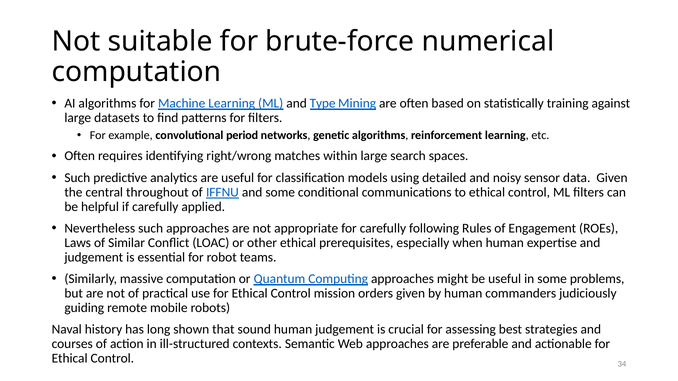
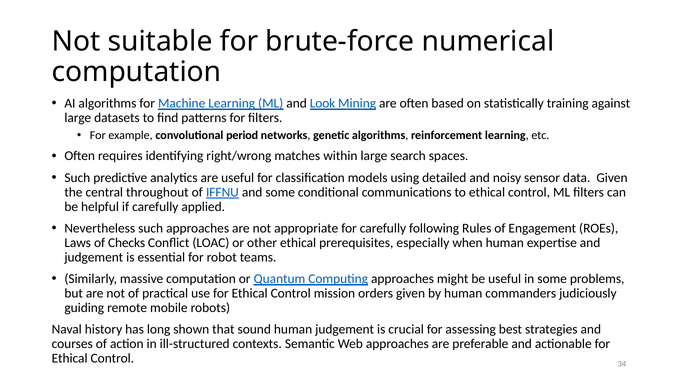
Type: Type -> Look
Similar: Similar -> Checks
